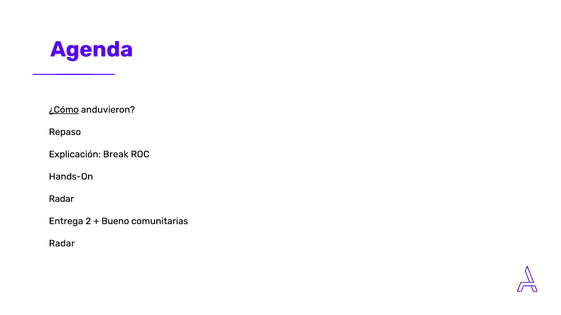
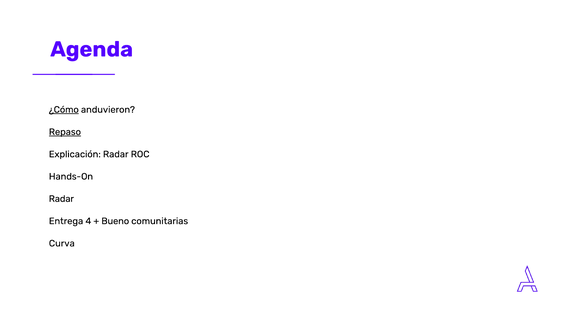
Repaso underline: none -> present
Explicación Break: Break -> Radar
2: 2 -> 4
Radar at (62, 244): Radar -> Curva
